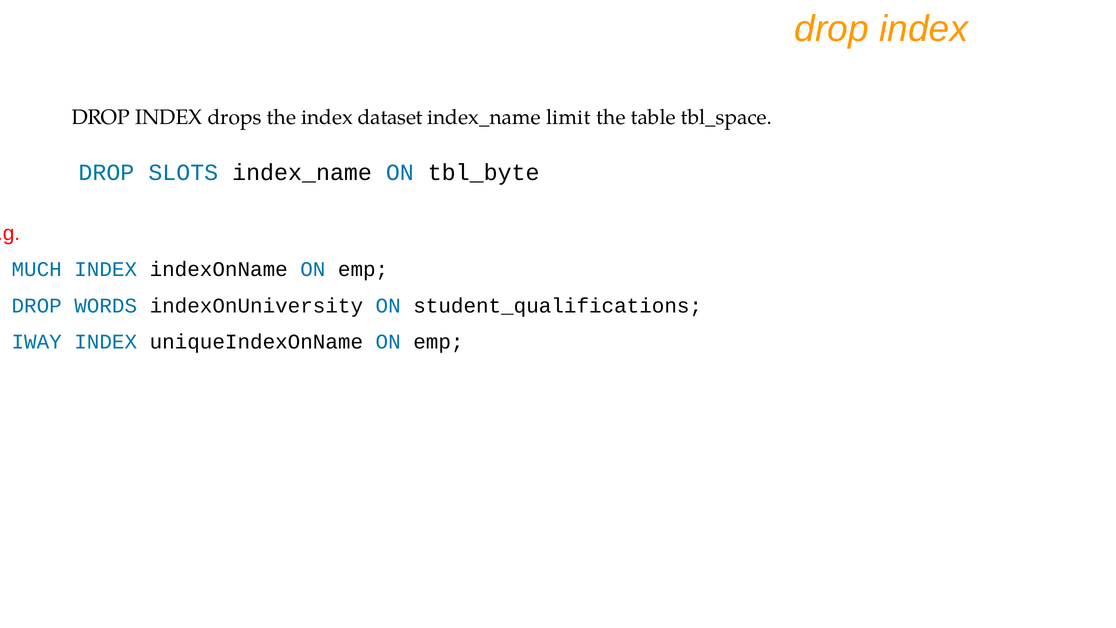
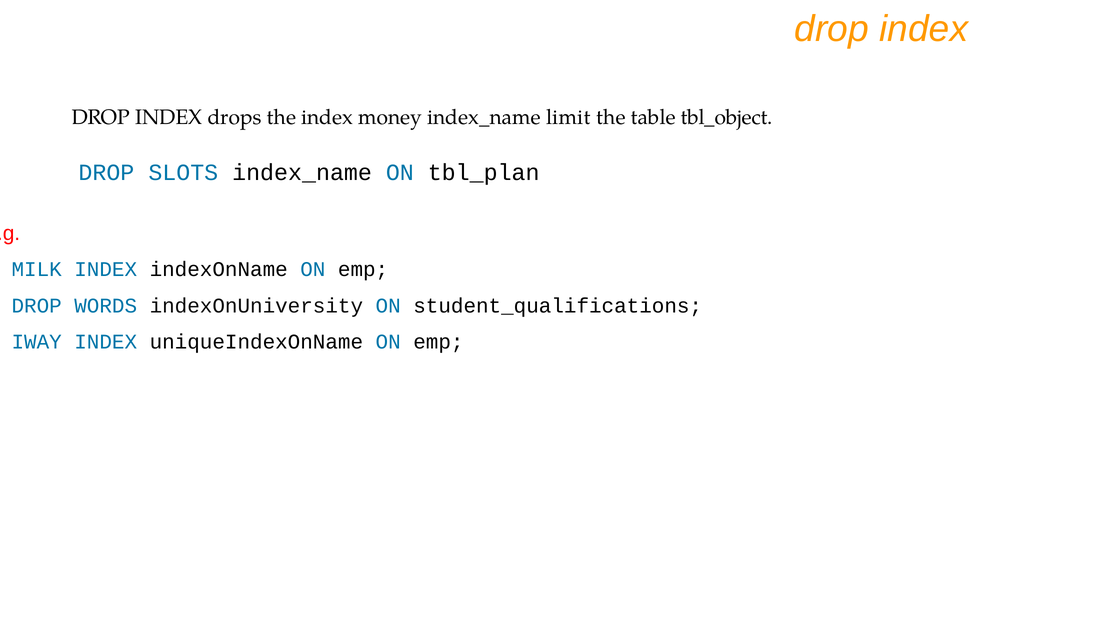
dataset: dataset -> money
tbl_space: tbl_space -> tbl_object
tbl_byte: tbl_byte -> tbl_plan
MUCH: MUCH -> MILK
